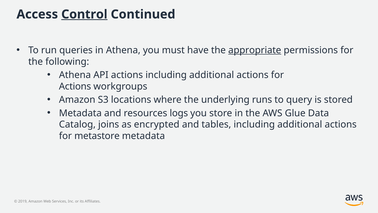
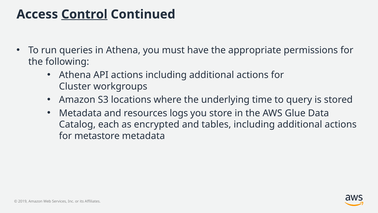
appropriate underline: present -> none
Actions at (75, 86): Actions -> Cluster
runs: runs -> time
joins: joins -> each
